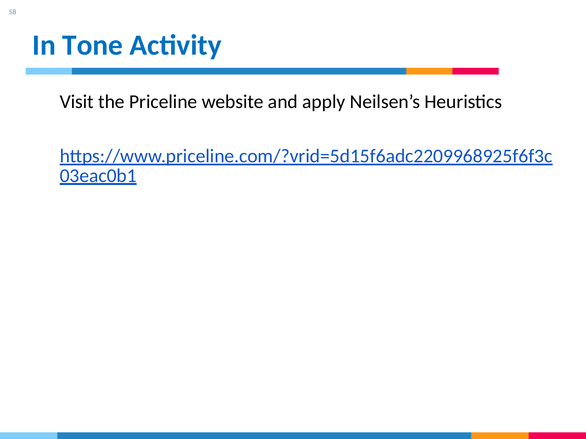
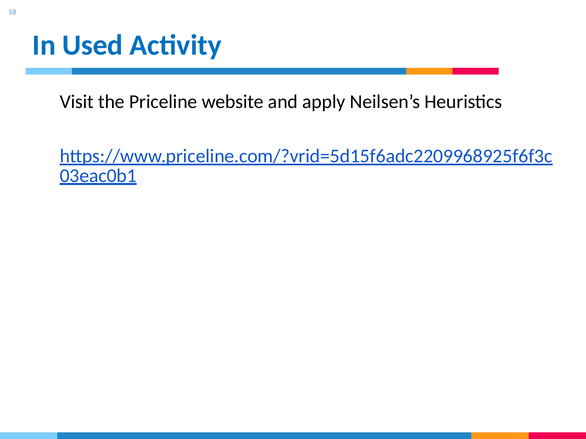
Tone: Tone -> Used
